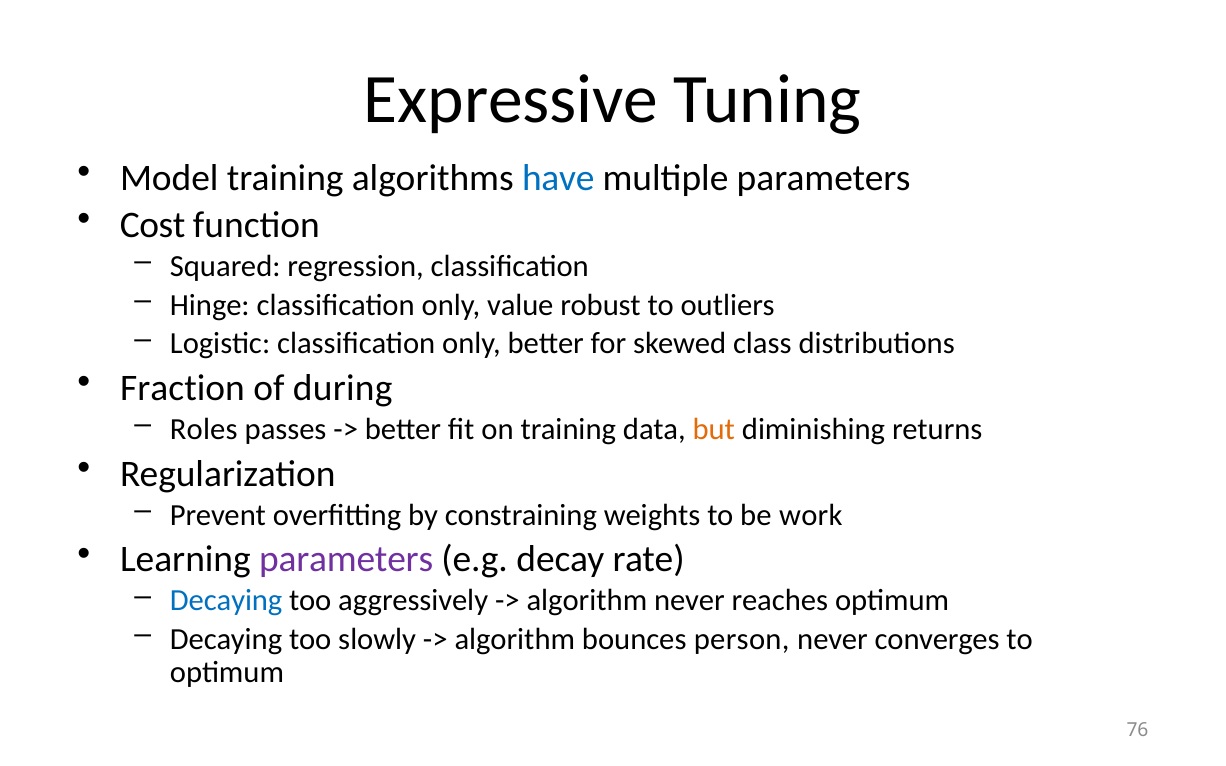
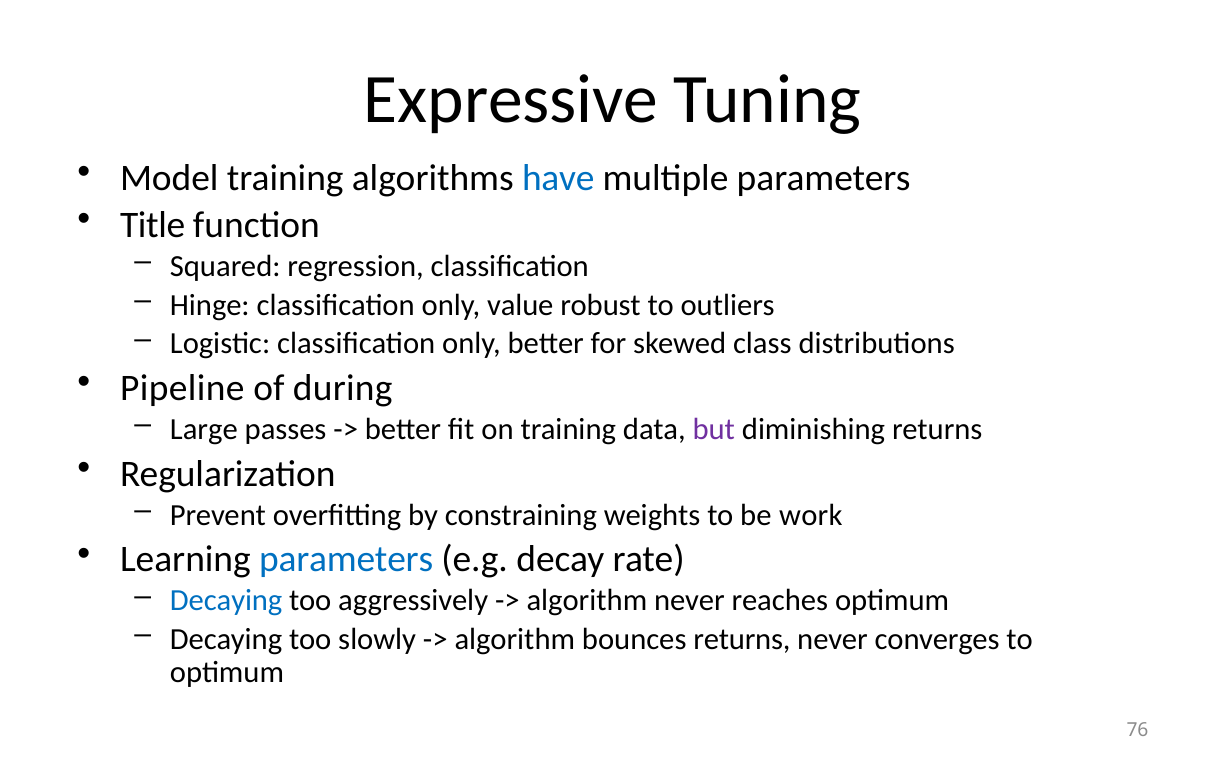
Cost: Cost -> Title
Fraction: Fraction -> Pipeline
Roles: Roles -> Large
but colour: orange -> purple
parameters at (346, 560) colour: purple -> blue
bounces person: person -> returns
